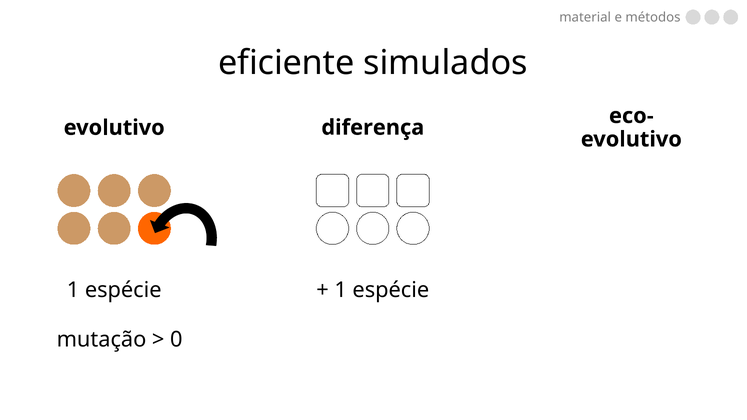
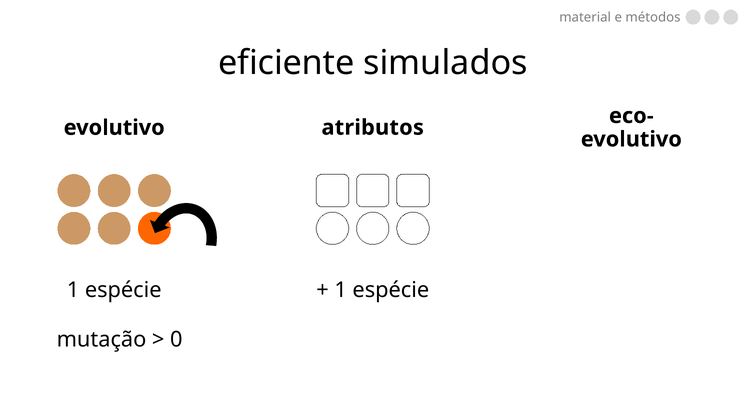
diferença: diferença -> atributos
